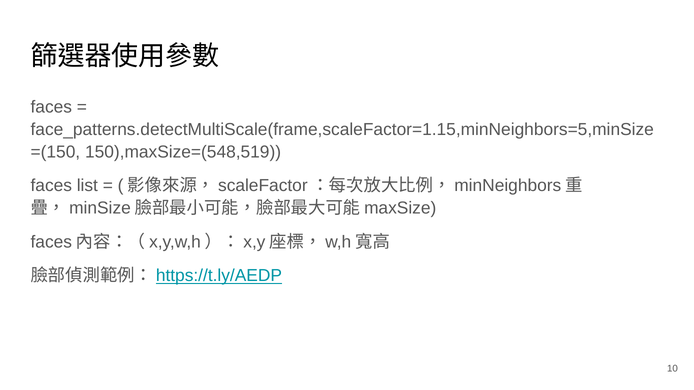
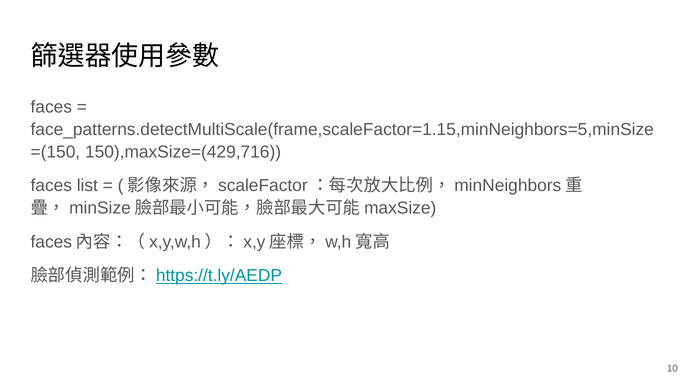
150),maxSize=(548,519: 150),maxSize=(548,519 -> 150),maxSize=(429,716
